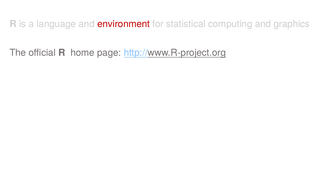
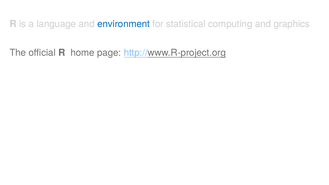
environment colour: red -> blue
